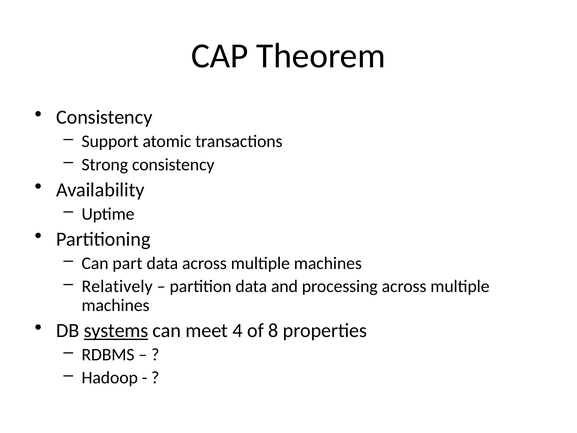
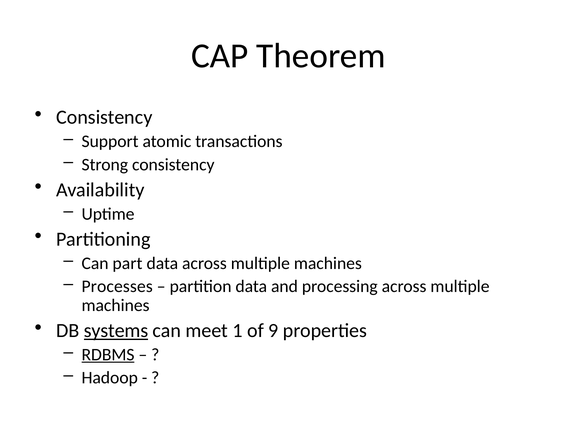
Relatively: Relatively -> Processes
4: 4 -> 1
8: 8 -> 9
RDBMS underline: none -> present
